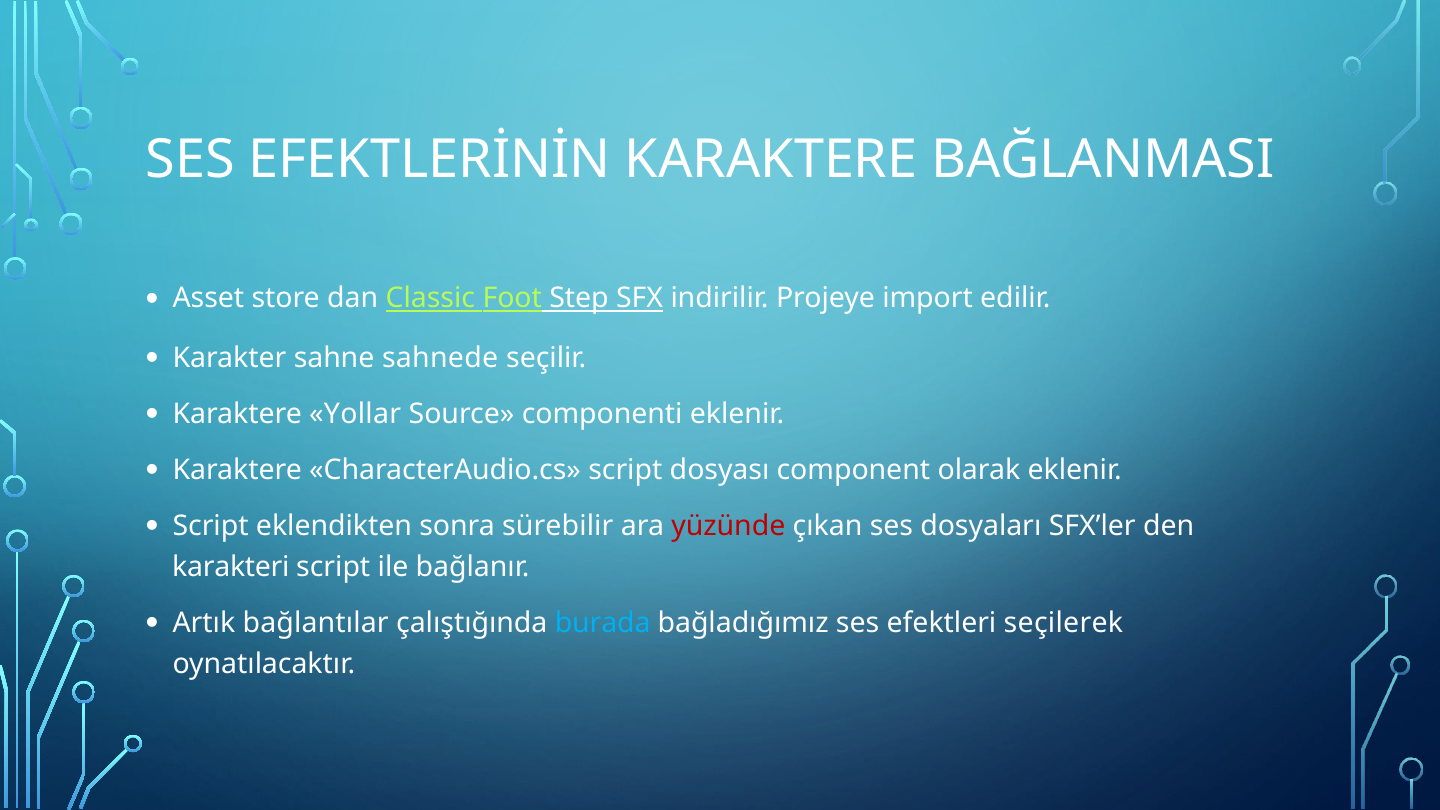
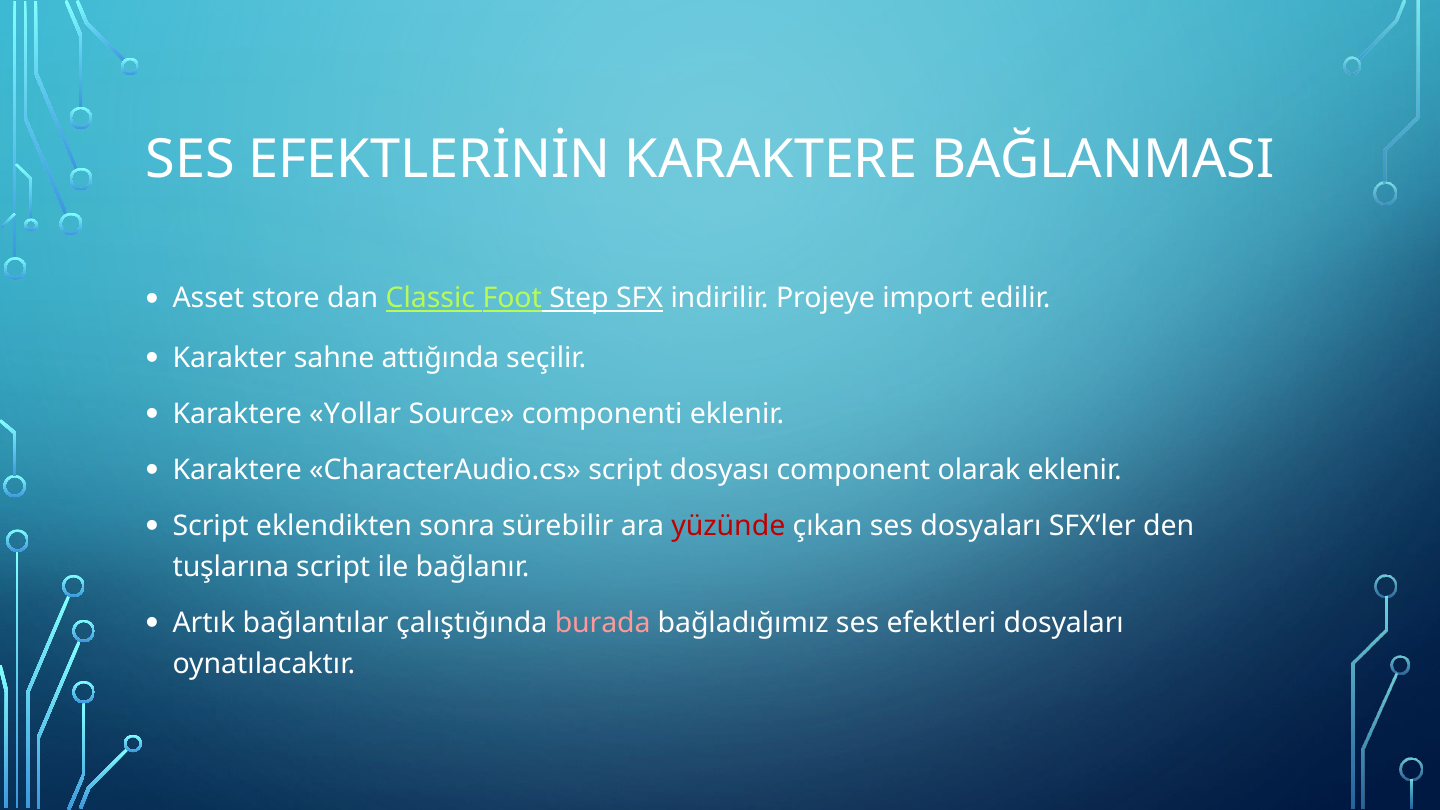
sahnede: sahnede -> attığında
karakteri: karakteri -> tuşlarına
burada colour: light blue -> pink
efektleri seçilerek: seçilerek -> dosyaları
